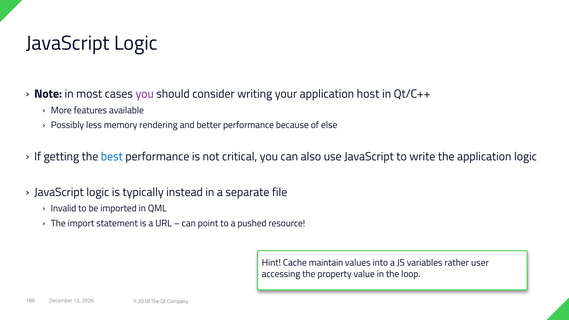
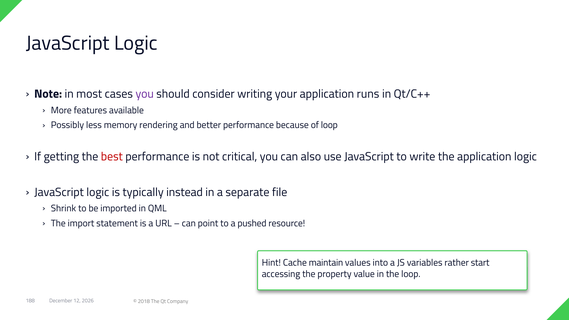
host: host -> runs
of else: else -> loop
best colour: blue -> red
Invalid: Invalid -> Shrink
user: user -> start
